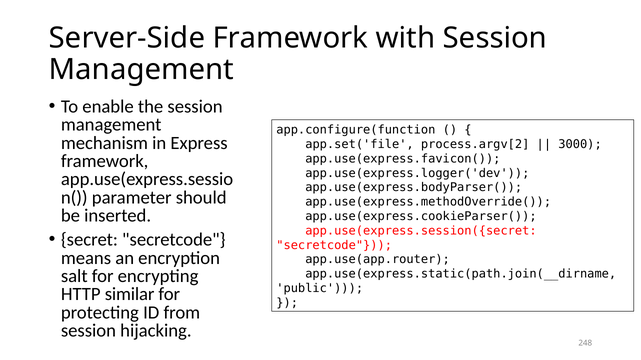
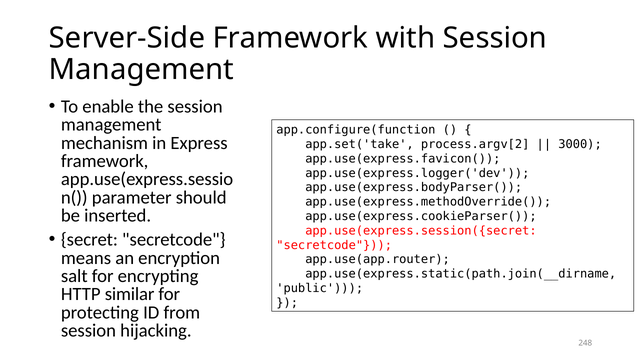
app.set('file: app.set('file -> app.set('take
